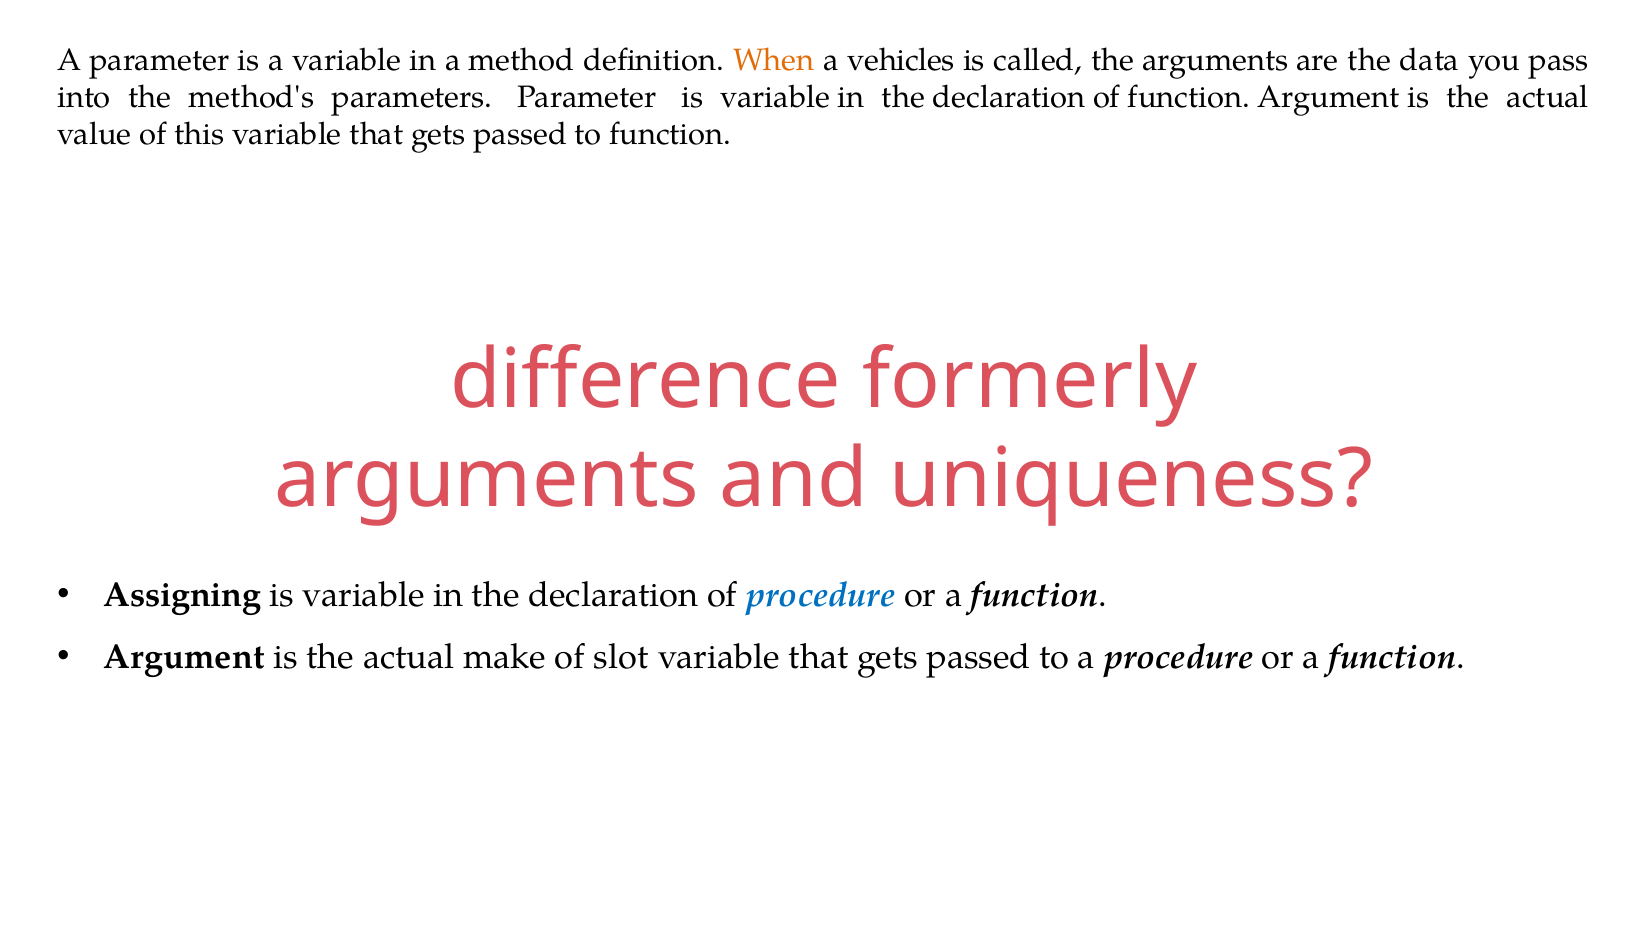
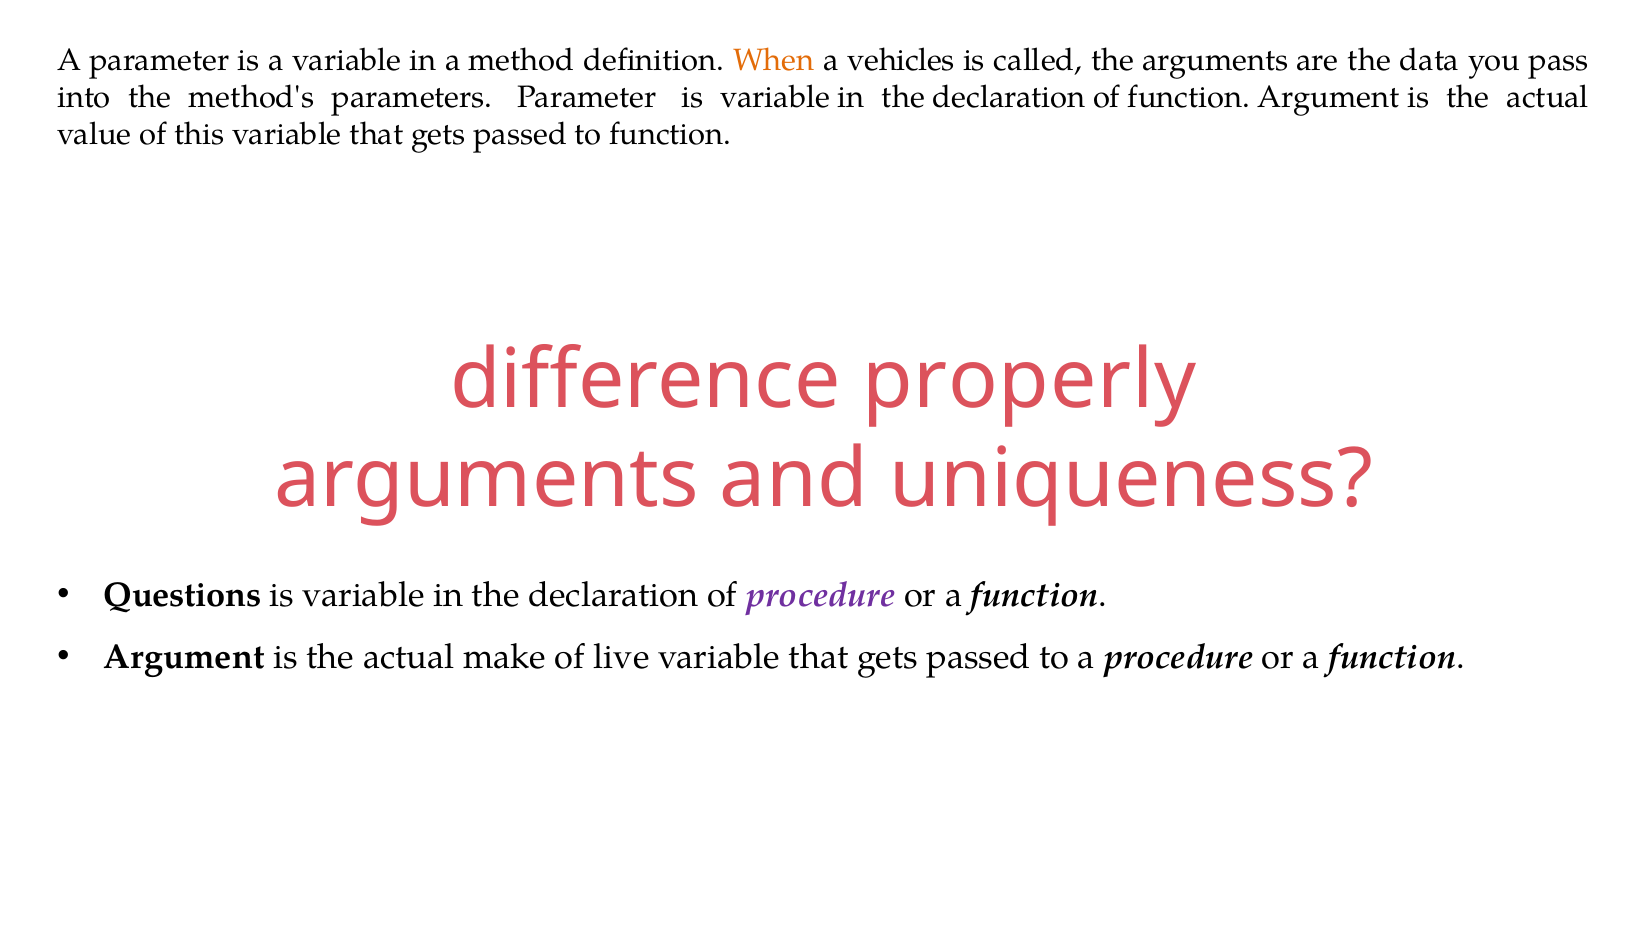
formerly: formerly -> properly
Assigning: Assigning -> Questions
procedure at (821, 596) colour: blue -> purple
slot: slot -> live
